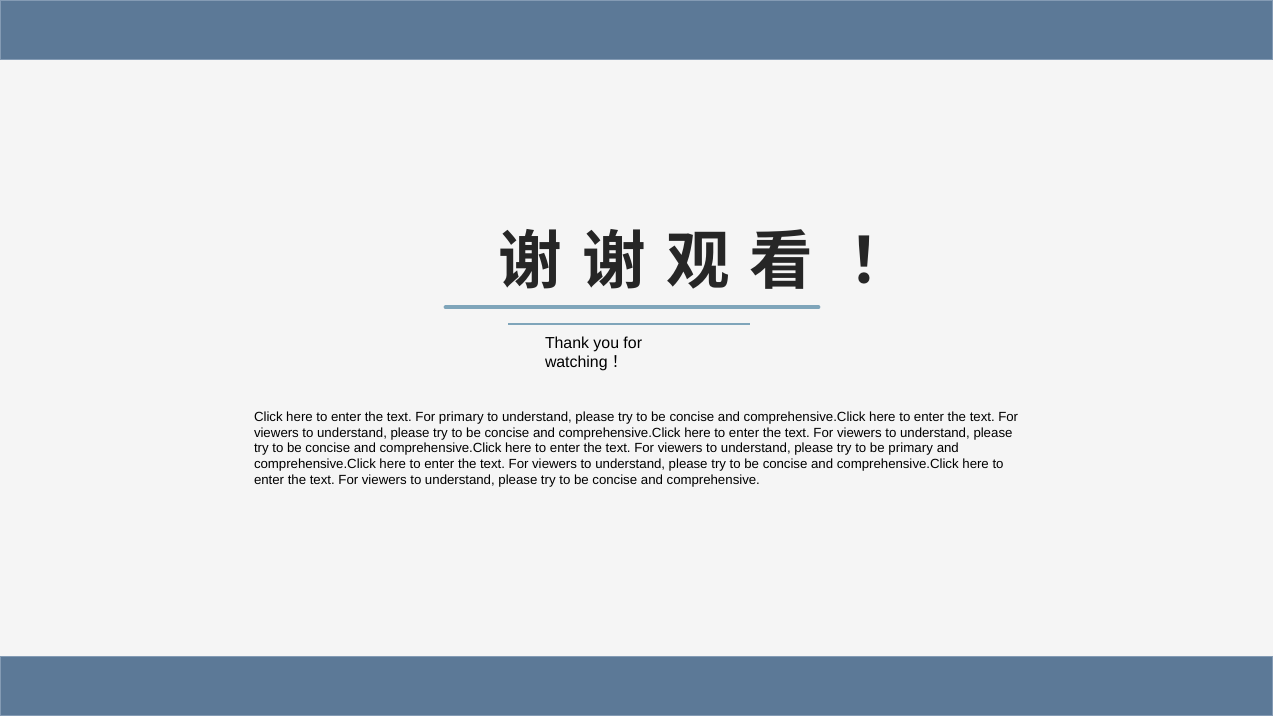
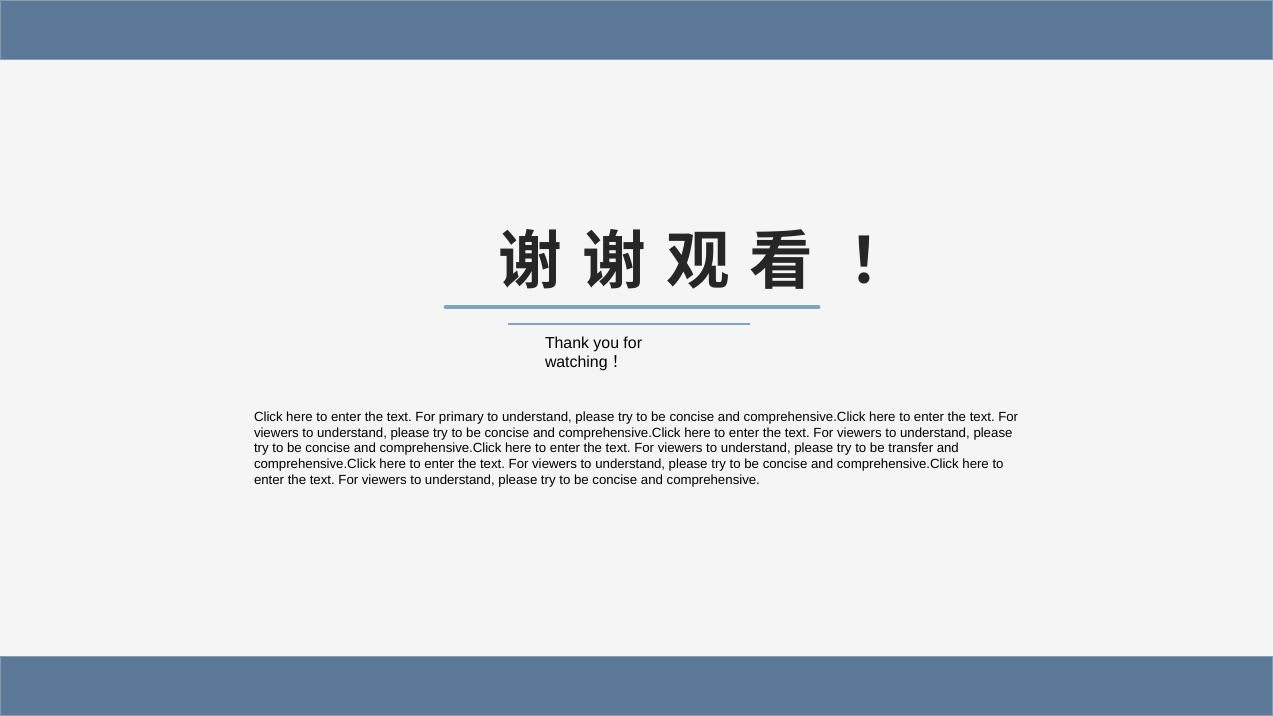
be primary: primary -> transfer
